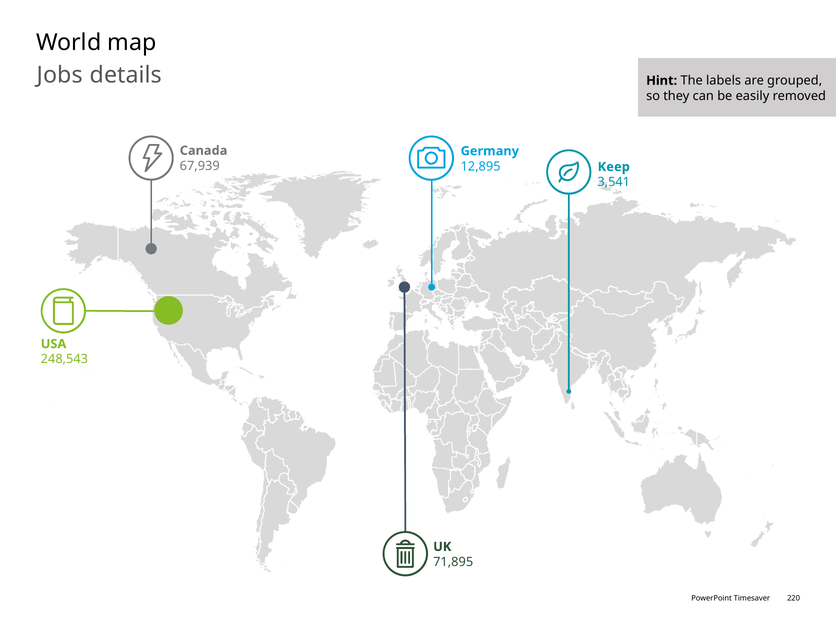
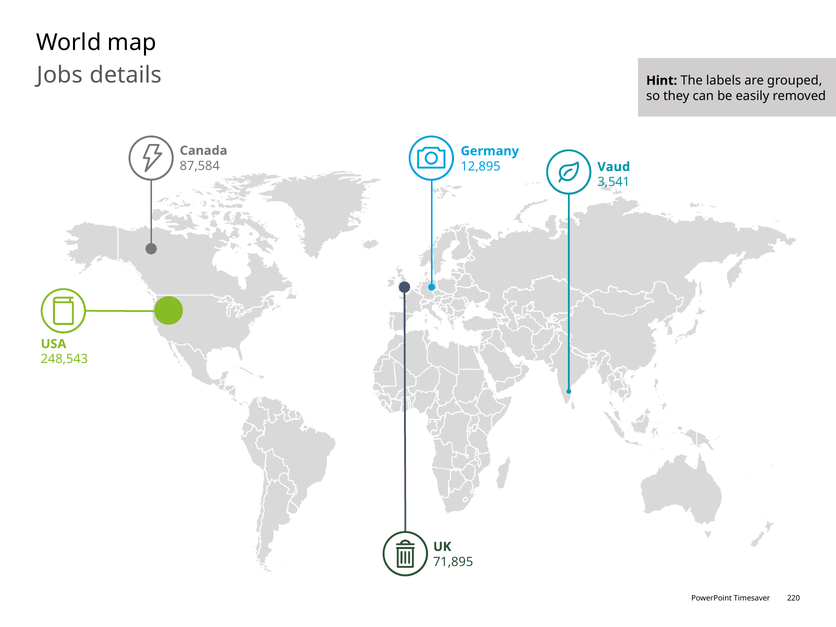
67,939: 67,939 -> 87,584
Keep: Keep -> Vaud
